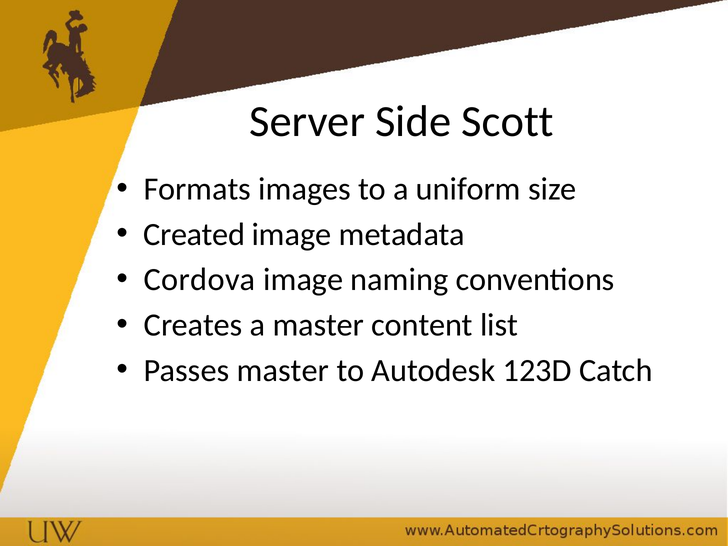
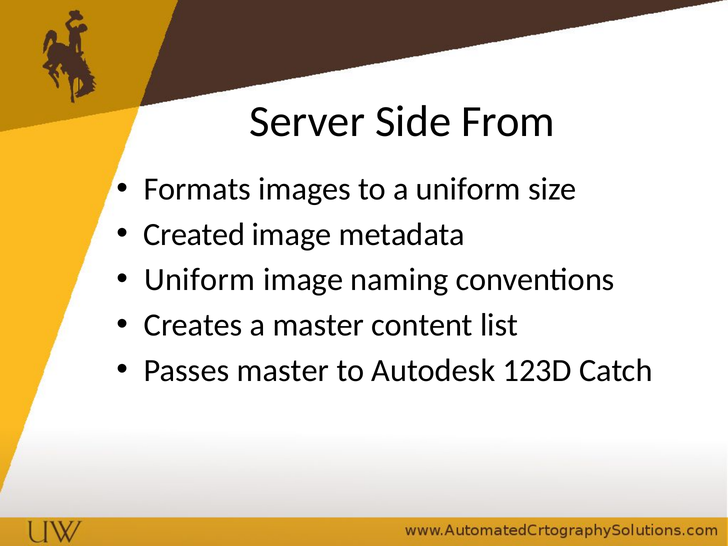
Scott: Scott -> From
Cordova at (200, 280): Cordova -> Uniform
